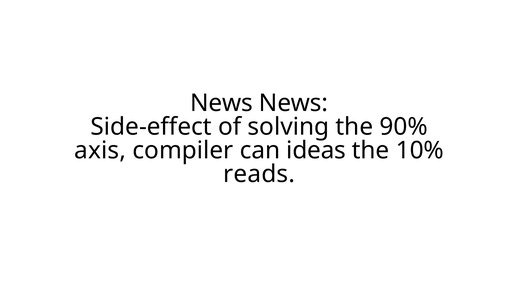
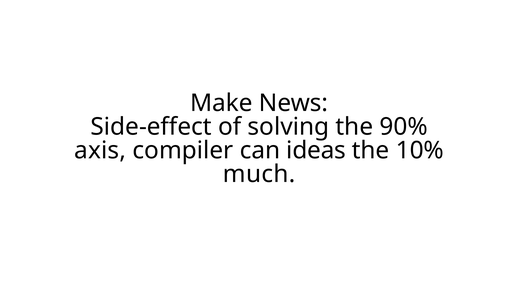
News at (222, 103): News -> Make
reads: reads -> much
